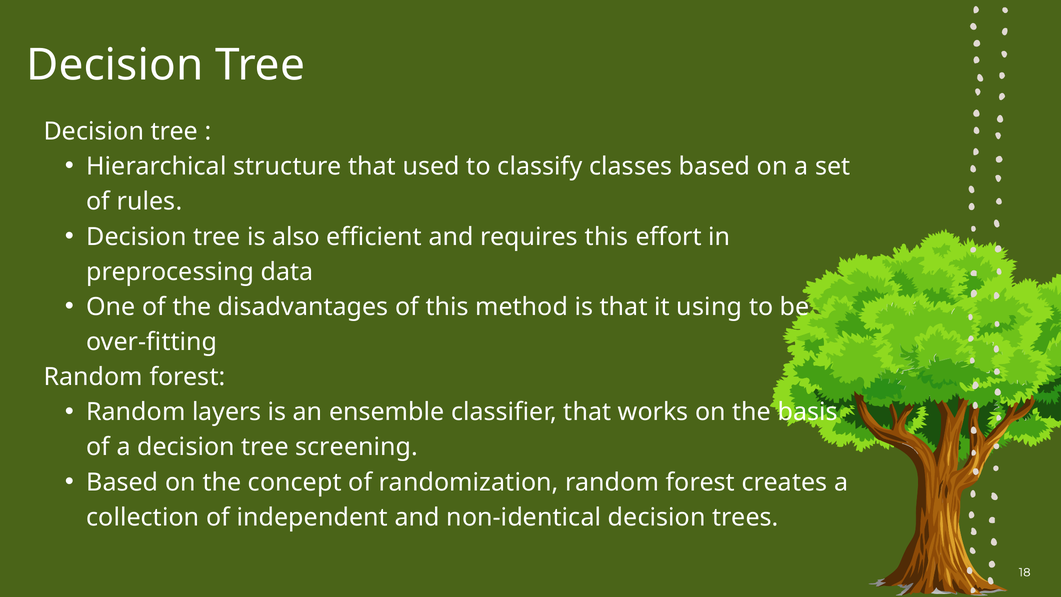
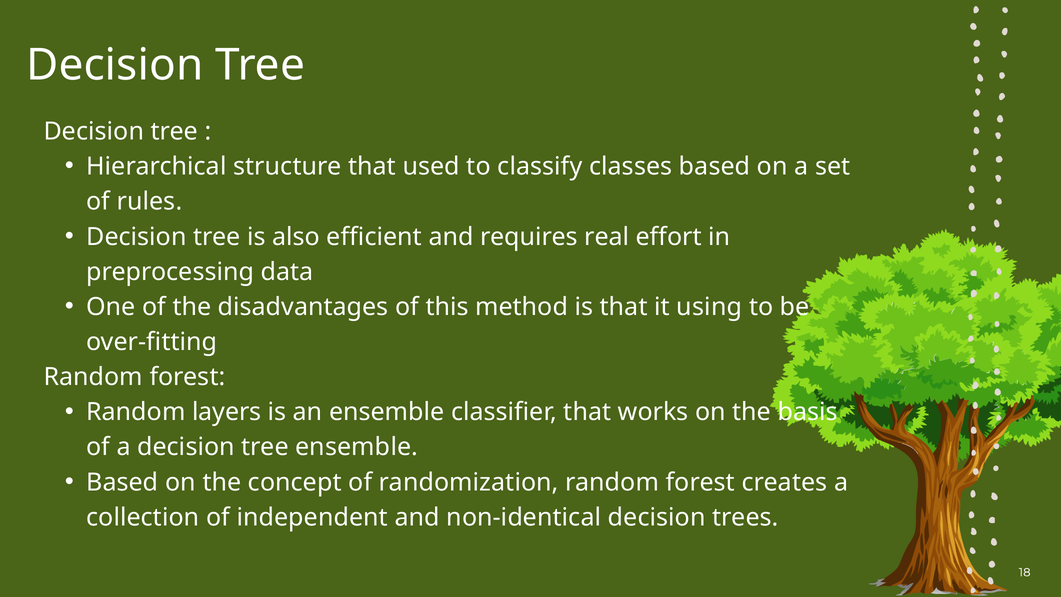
requires this: this -> real
tree screening: screening -> ensemble
